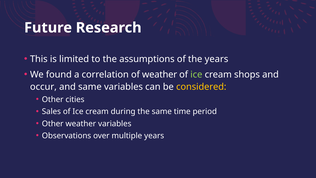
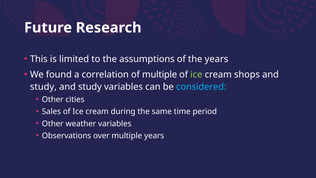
of weather: weather -> multiple
occur at (43, 87): occur -> study
same at (90, 87): same -> study
considered colour: yellow -> light blue
